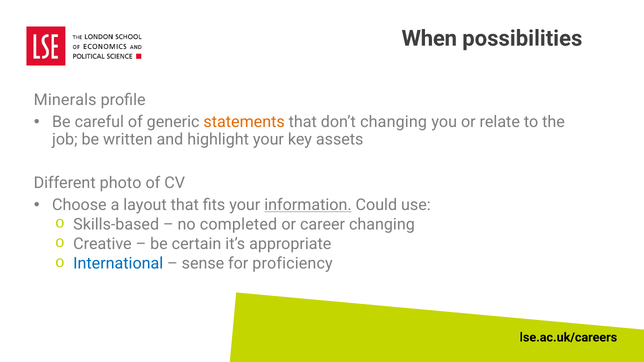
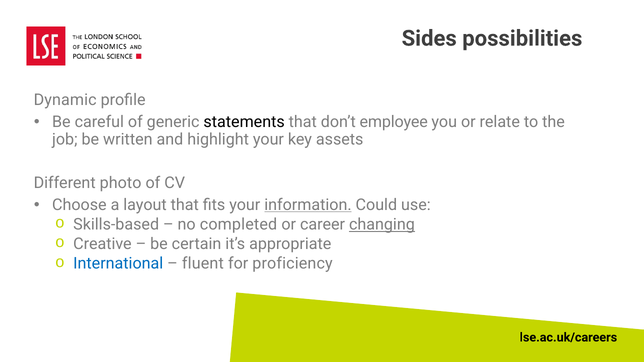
When: When -> Sides
Minerals: Minerals -> Dynamic
statements colour: orange -> black
don’t changing: changing -> employee
changing at (382, 225) underline: none -> present
sense: sense -> fluent
